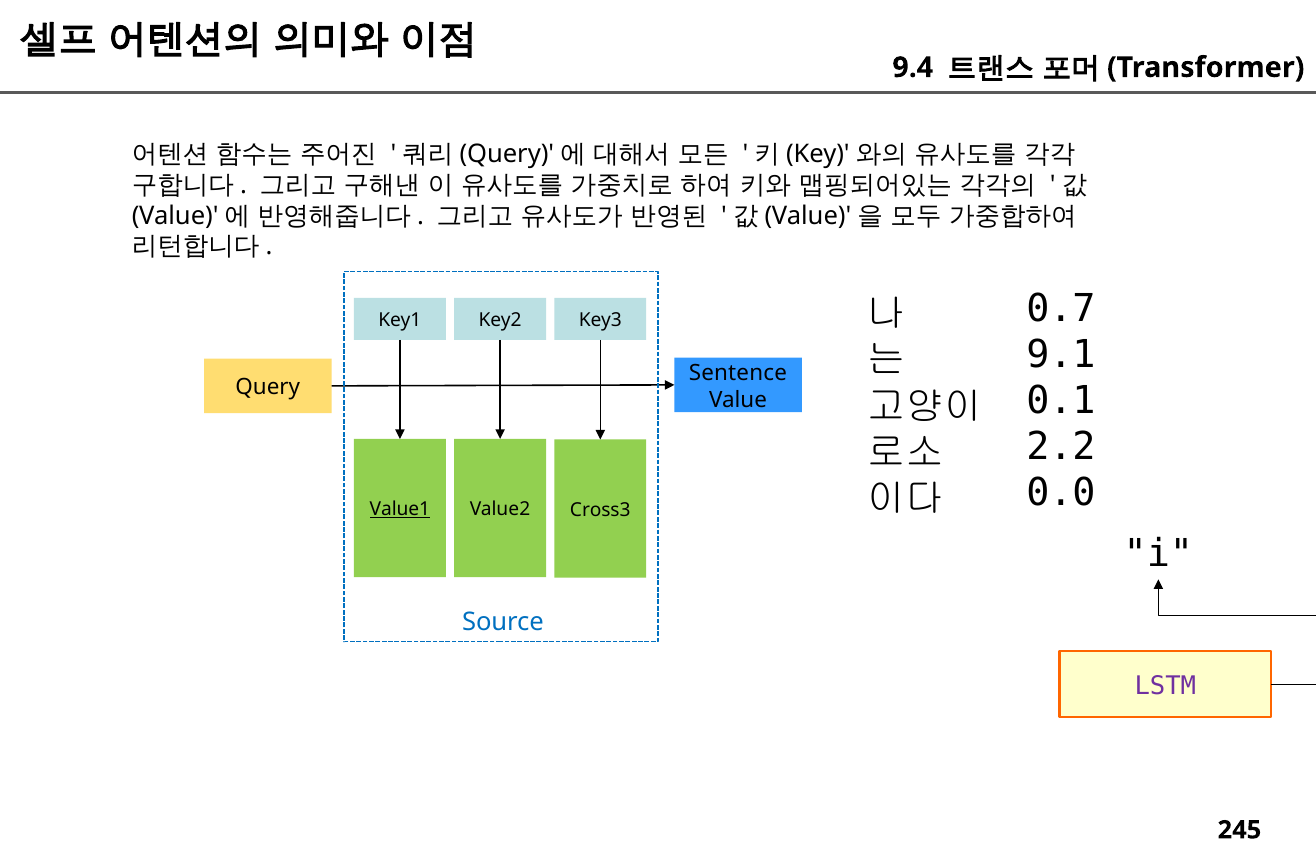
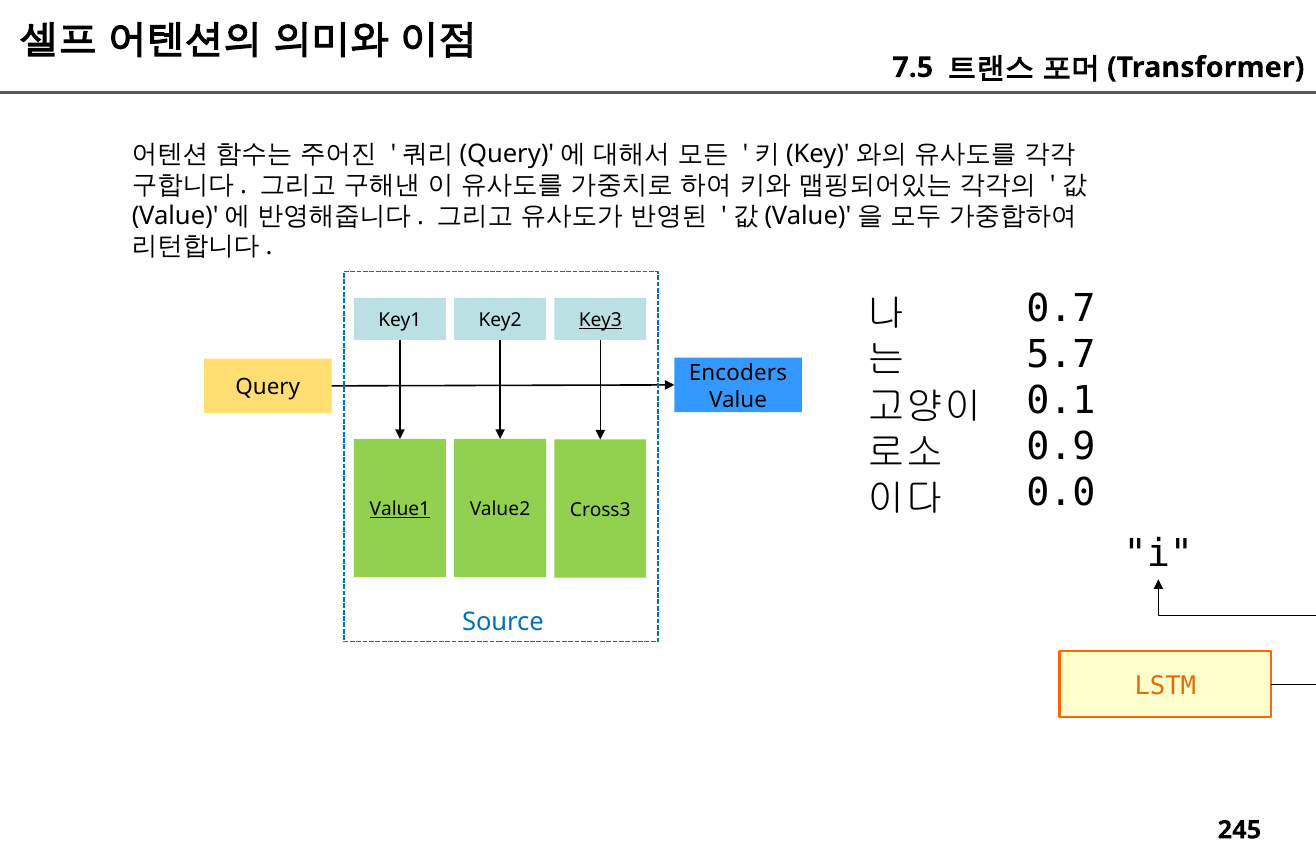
9.4: 9.4 -> 7.5
Key3 underline: none -> present
9.1: 9.1 -> 5.7
Sentence: Sentence -> Encoders
2.2: 2.2 -> 0.9
LSTM colour: purple -> orange
